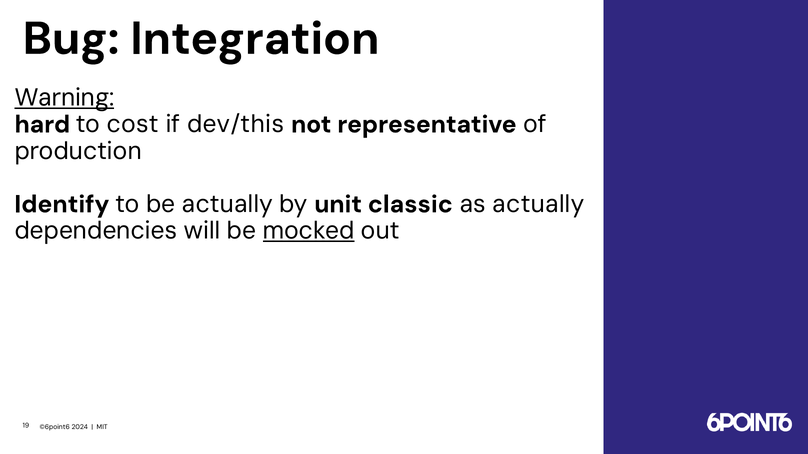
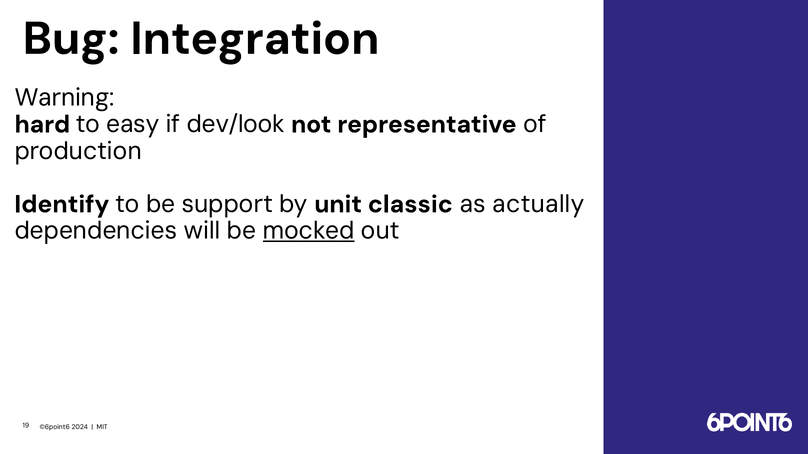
Warning underline: present -> none
cost: cost -> easy
dev/this: dev/this -> dev/look
be actually: actually -> support
